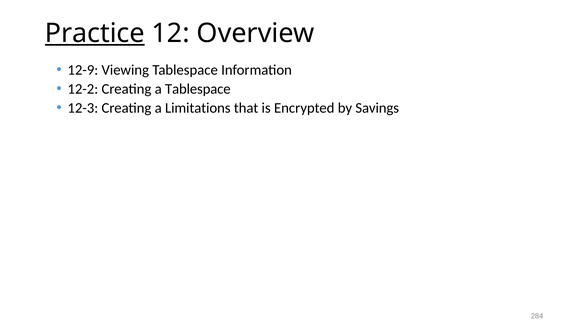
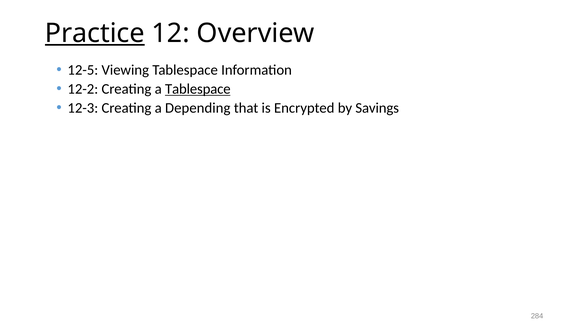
12-9: 12-9 -> 12-5
Tablespace at (198, 89) underline: none -> present
Limitations: Limitations -> Depending
